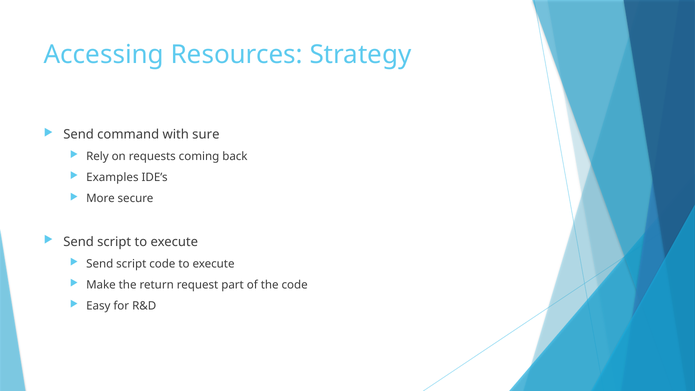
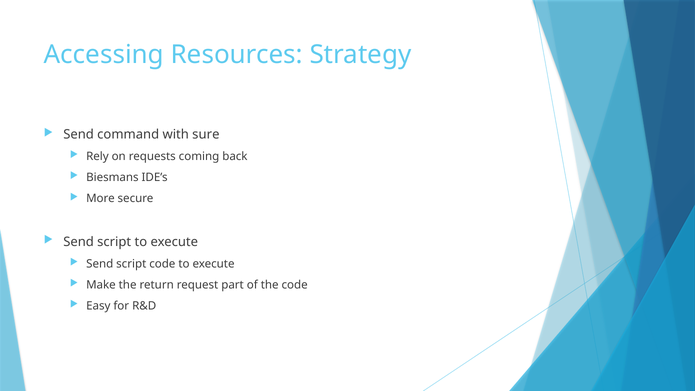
Examples: Examples -> Biesmans
